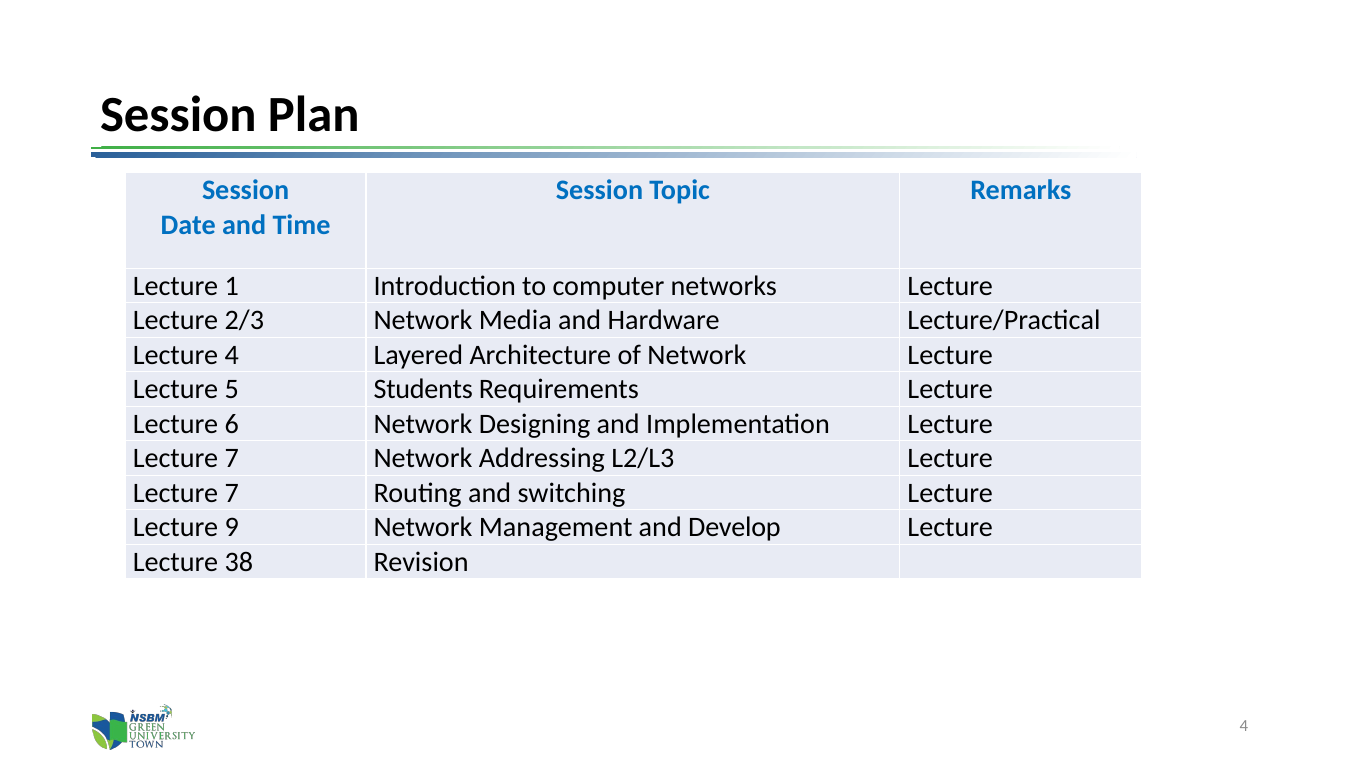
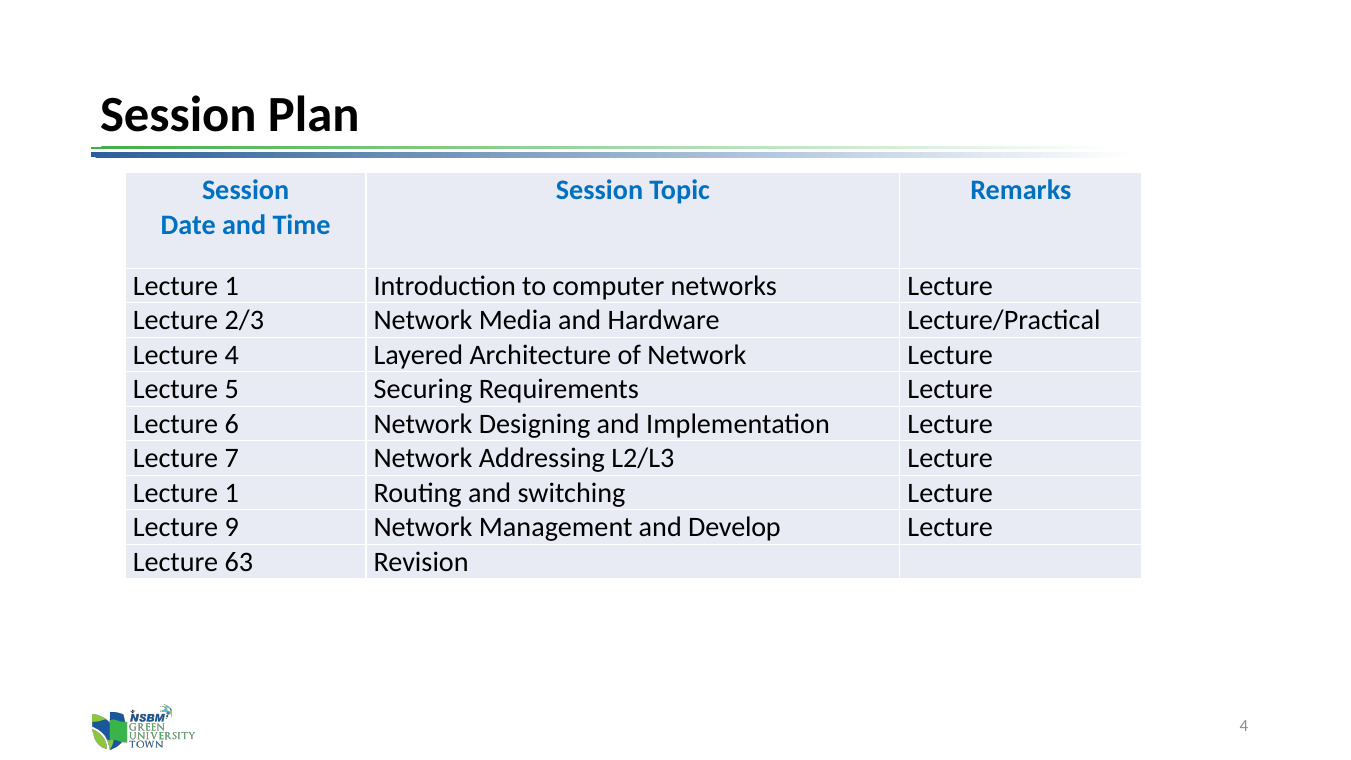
Students: Students -> Securing
7 at (232, 493): 7 -> 1
38: 38 -> 63
